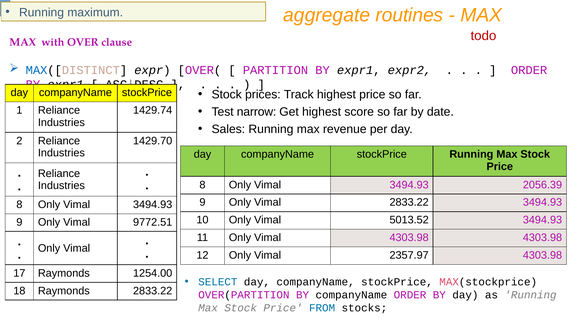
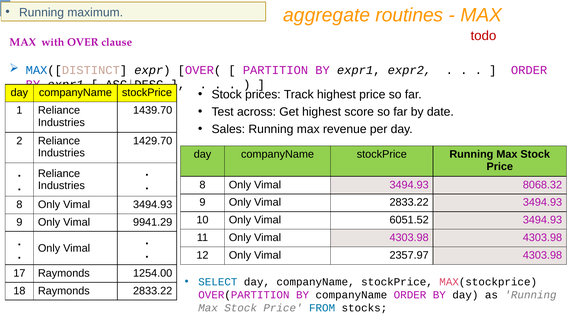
1429.74: 1429.74 -> 1439.70
narrow: narrow -> across
2056.39: 2056.39 -> 8068.32
5013.52: 5013.52 -> 6051.52
9772.51: 9772.51 -> 9941.29
